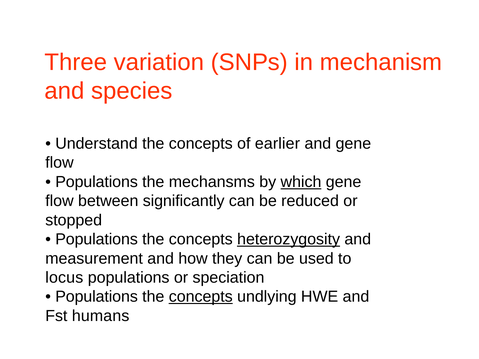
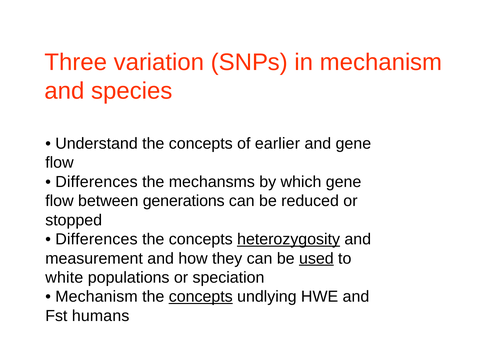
Populations at (97, 182): Populations -> Differences
which underline: present -> none
significantly: significantly -> generations
Populations at (97, 239): Populations -> Differences
used underline: none -> present
locus: locus -> white
Populations at (97, 297): Populations -> Mechanism
